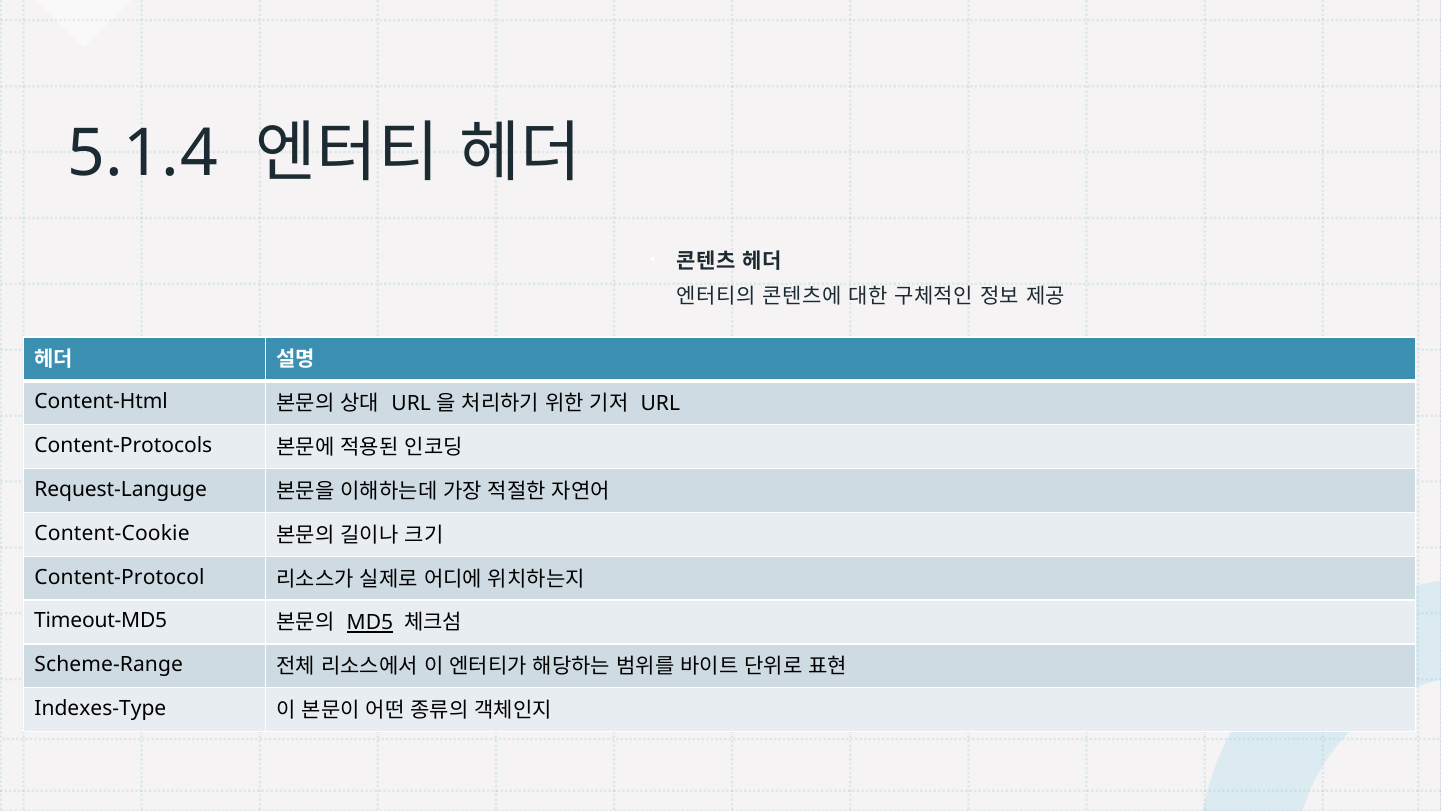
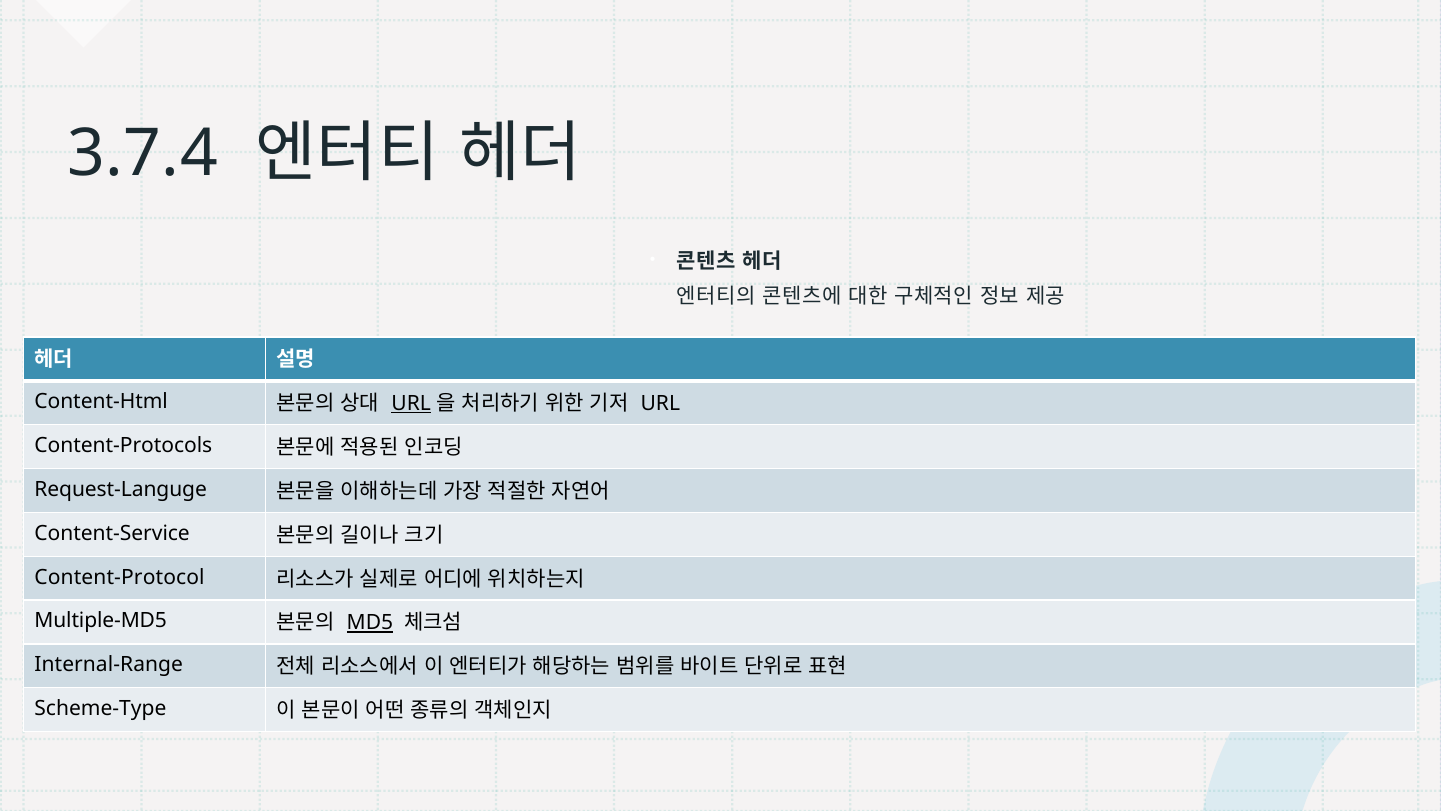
5.1.4: 5.1.4 -> 3.7.4
URL at (411, 404) underline: none -> present
Content-Cookie: Content-Cookie -> Content-Service
Timeout-MD5: Timeout-MD5 -> Multiple-MD5
Scheme-Range: Scheme-Range -> Internal-Range
Indexes-Type: Indexes-Type -> Scheme-Type
